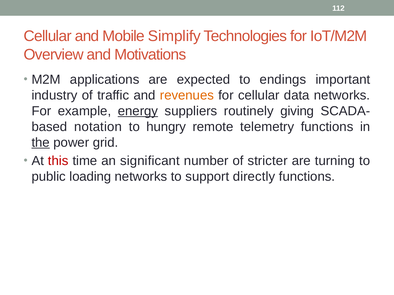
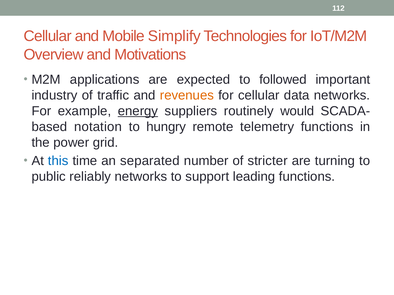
endings: endings -> followed
giving: giving -> would
the underline: present -> none
this colour: red -> blue
significant: significant -> separated
loading: loading -> reliably
directly: directly -> leading
